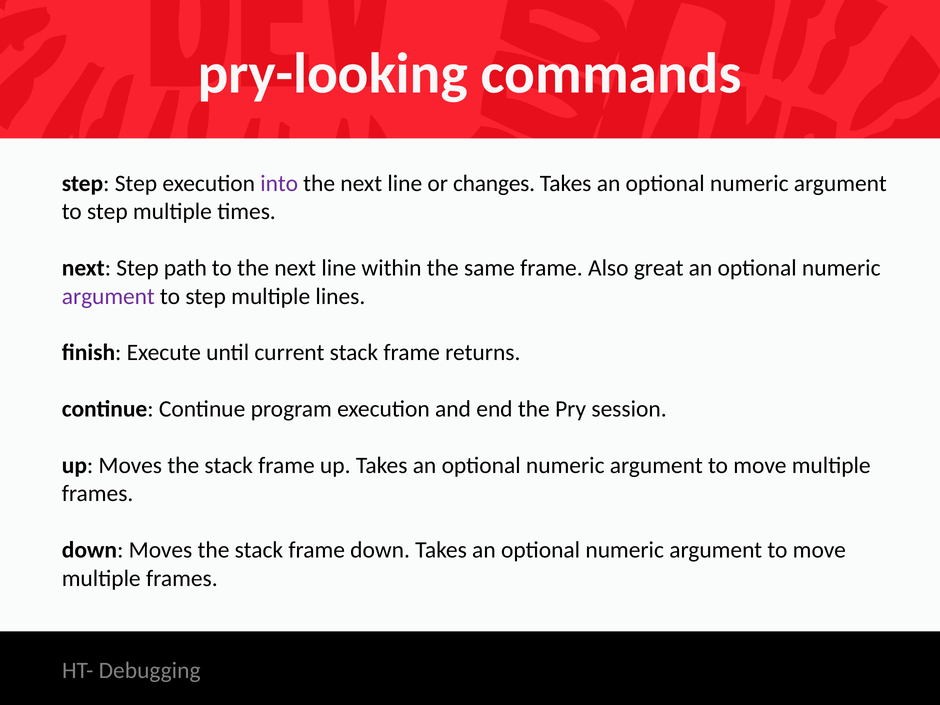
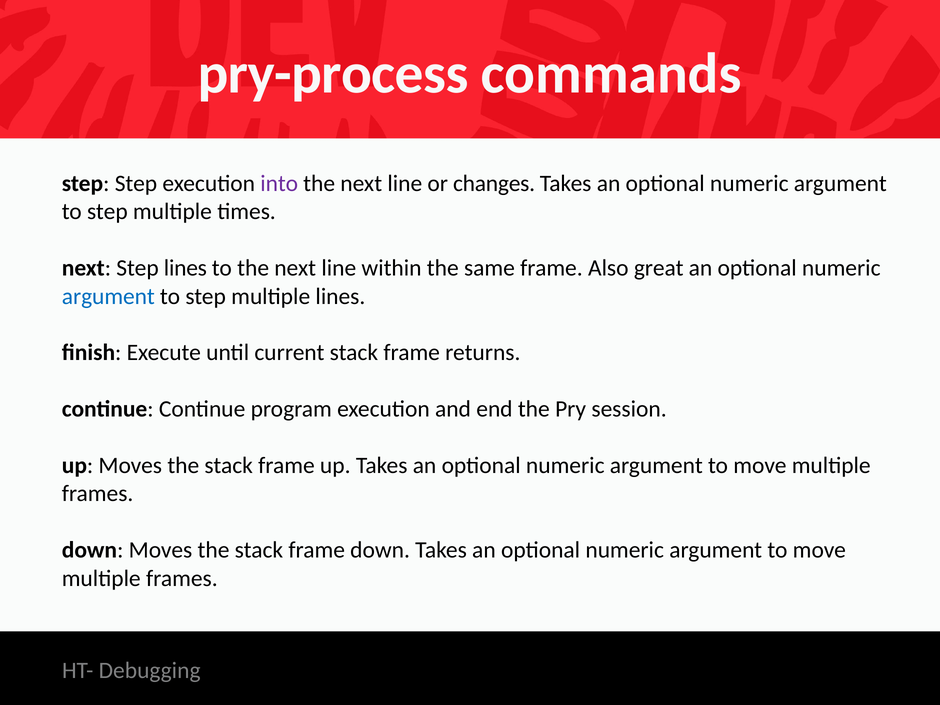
pry-looking: pry-looking -> pry-process
Step path: path -> lines
argument at (108, 296) colour: purple -> blue
